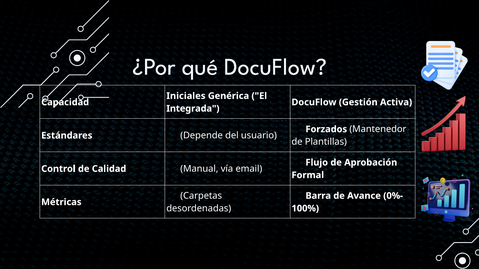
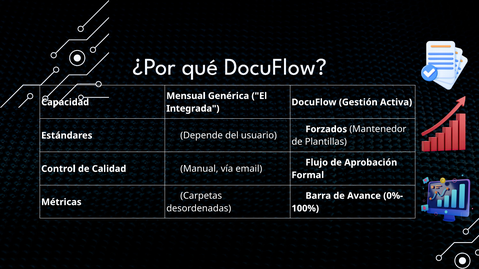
Iniciales: Iniciales -> Mensual
